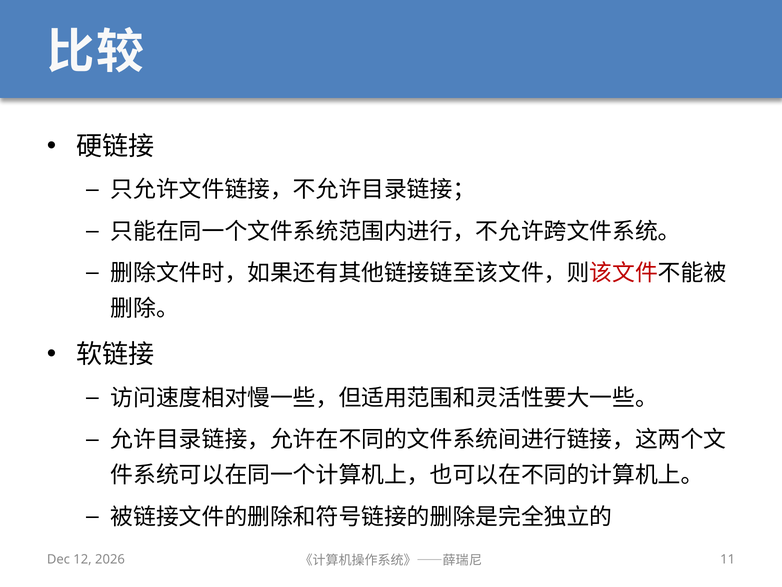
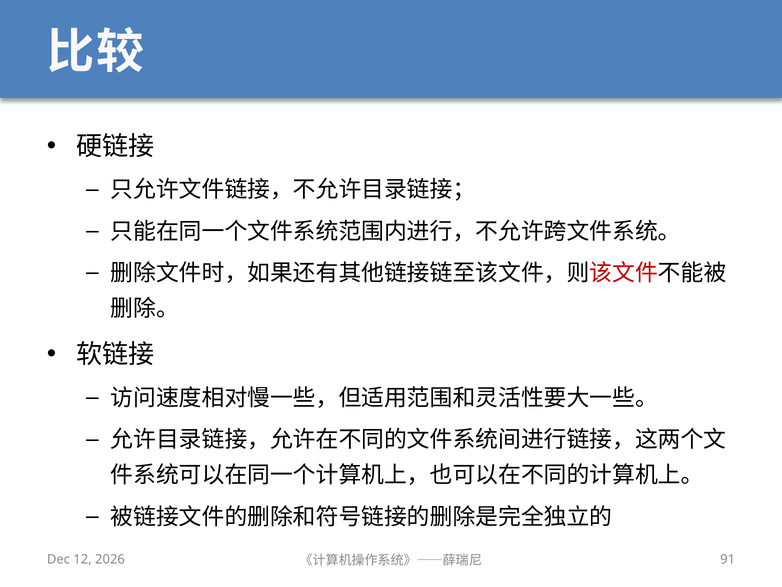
11: 11 -> 91
